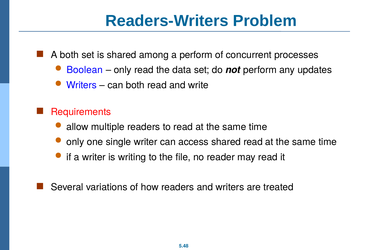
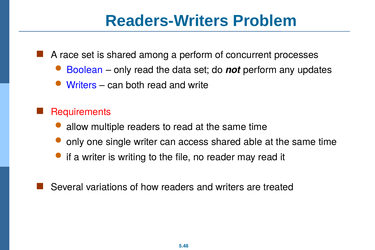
A both: both -> race
shared read: read -> able
